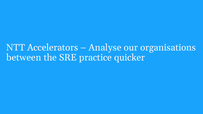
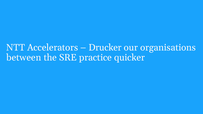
Analyse: Analyse -> Drucker
